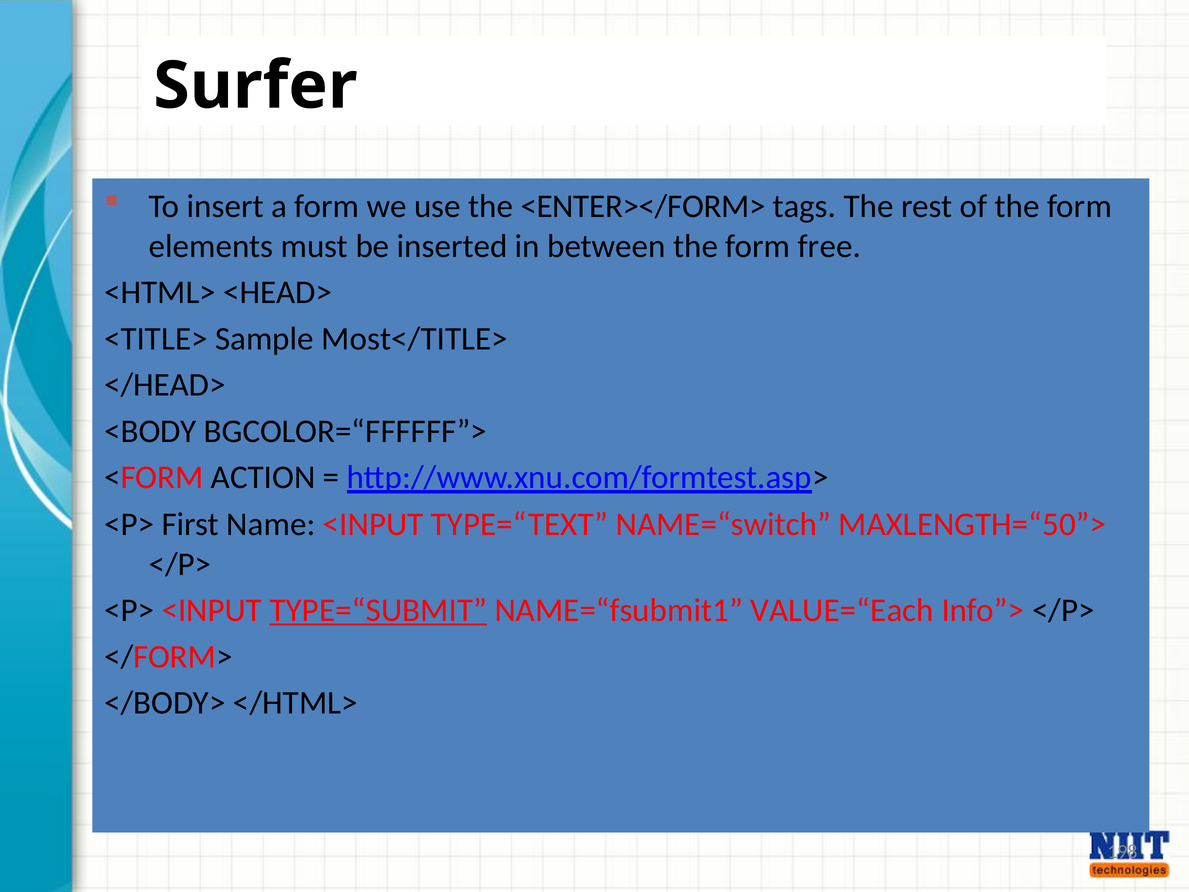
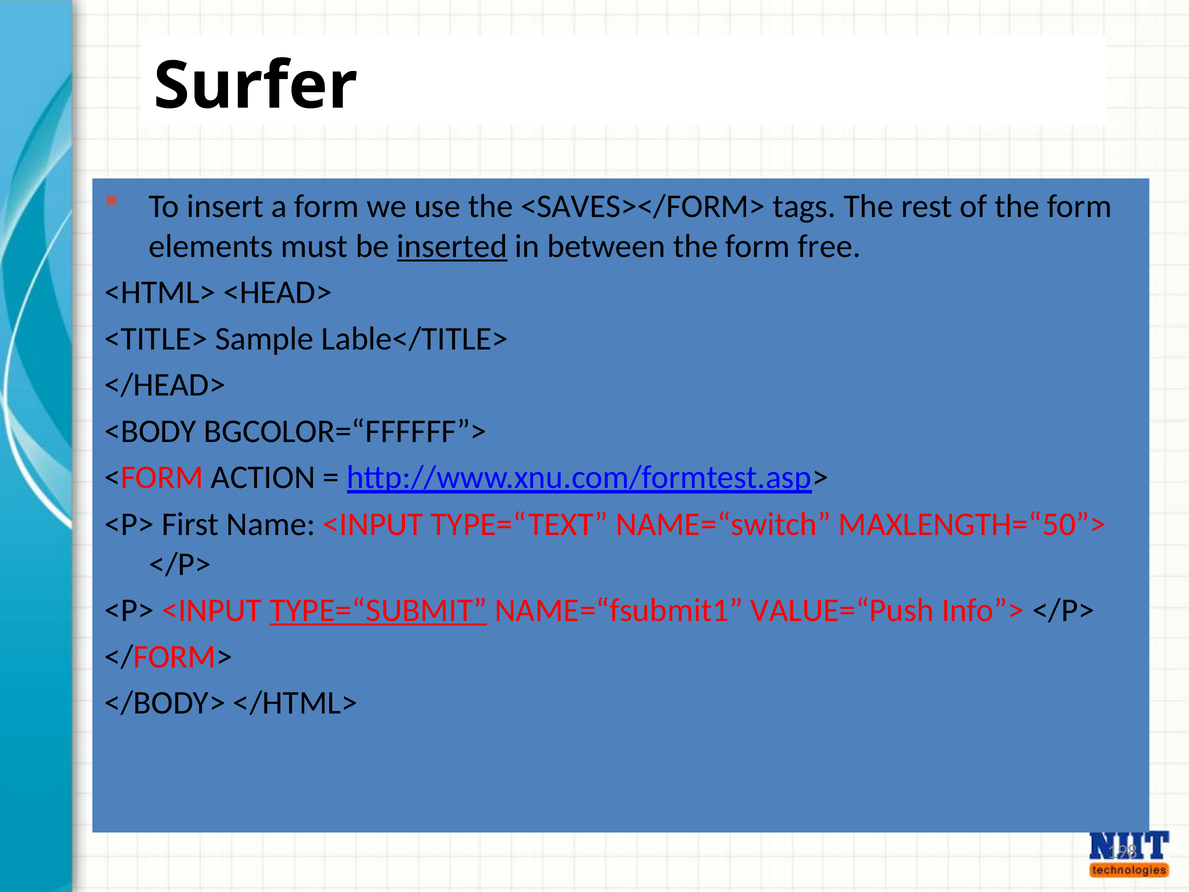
<ENTER></FORM>: <ENTER></FORM> -> <SAVES></FORM>
inserted underline: none -> present
Most</TITLE>: Most</TITLE> -> Lable</TITLE>
VALUE=“Each: VALUE=“Each -> VALUE=“Push
